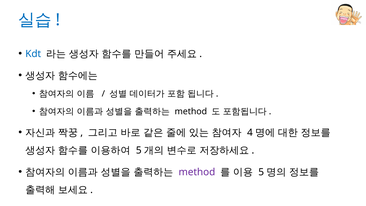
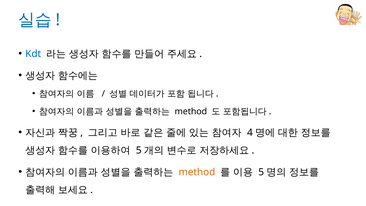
method at (197, 172) colour: purple -> orange
